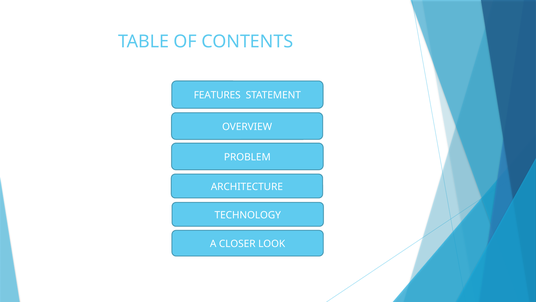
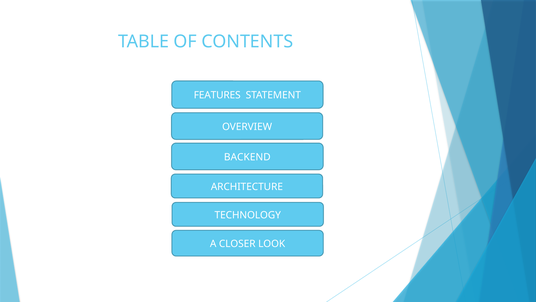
PROBLEM: PROBLEM -> BACKEND
